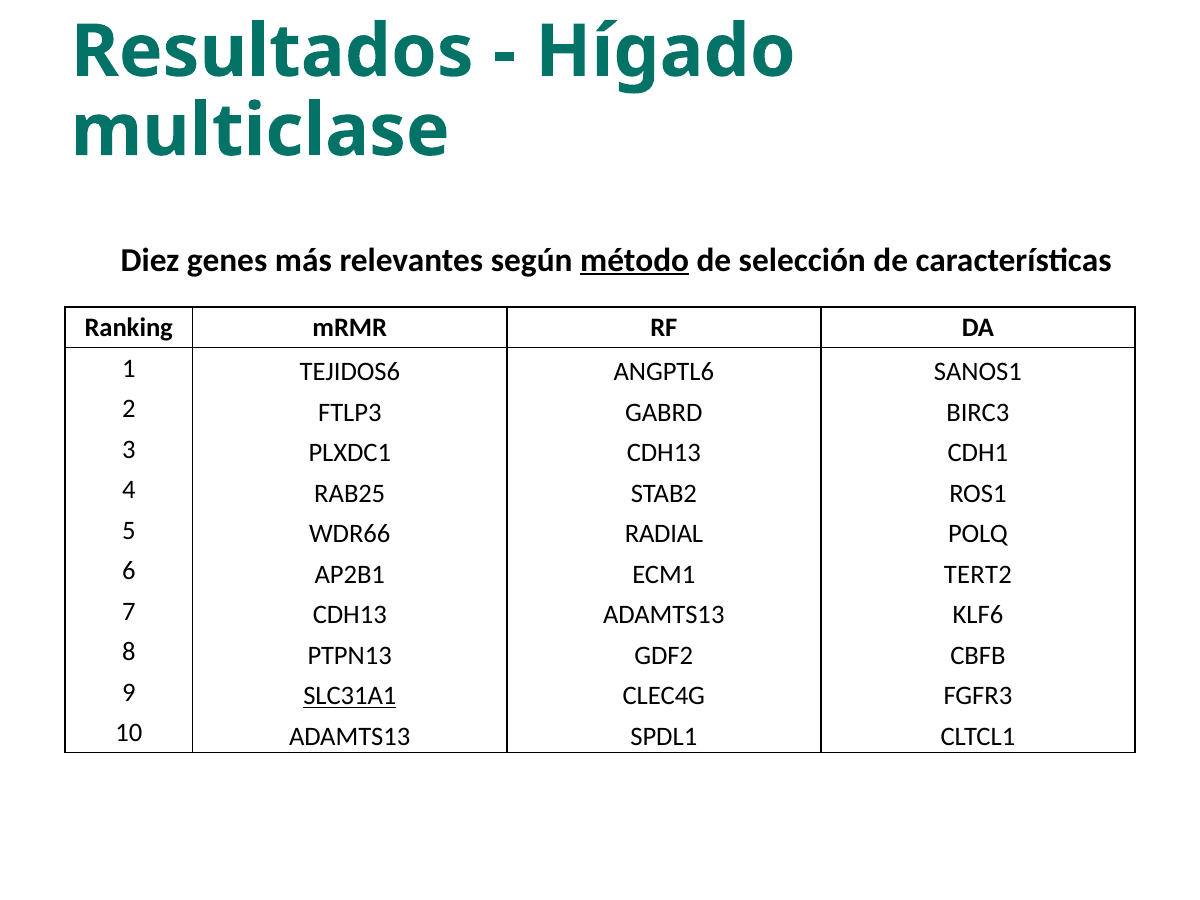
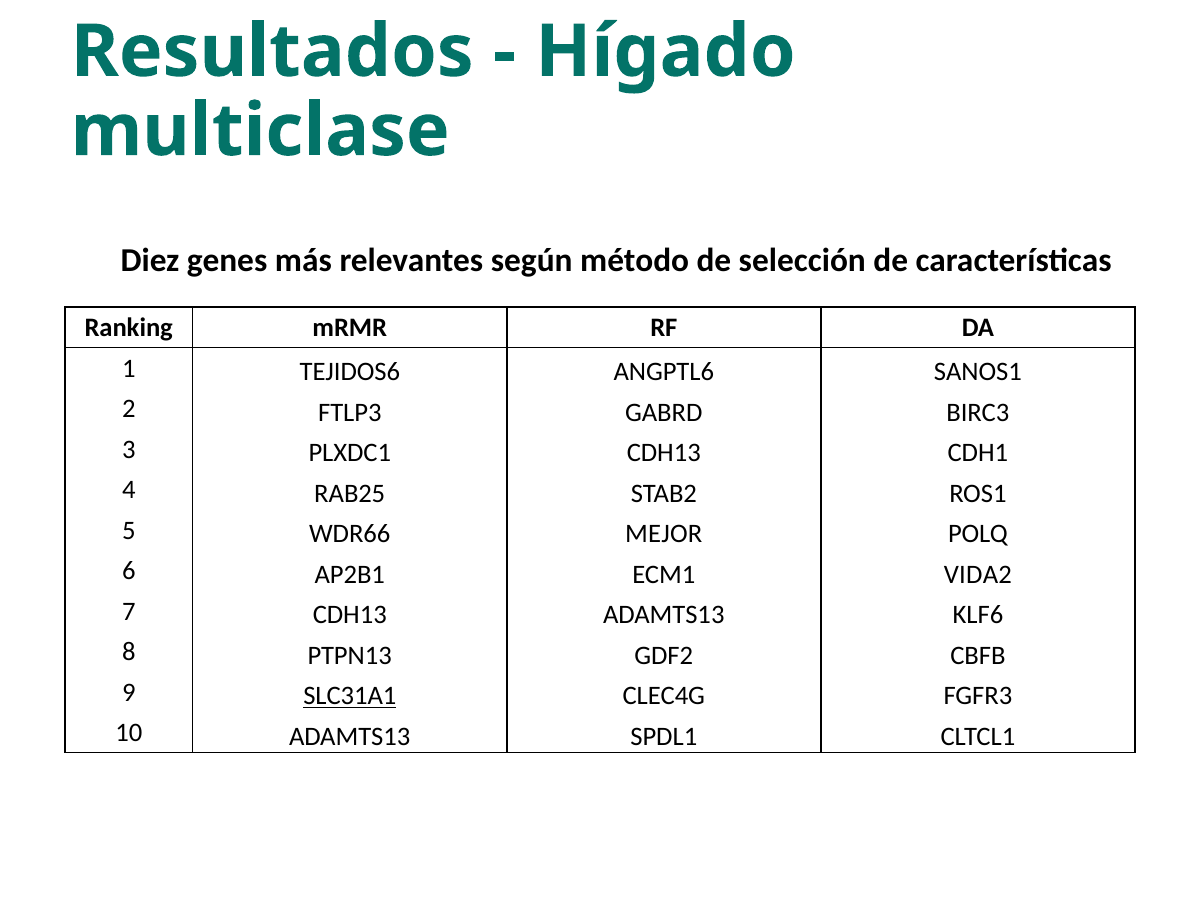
método underline: present -> none
RADIAL: RADIAL -> MEJOR
TERT2: TERT2 -> VIDA2
